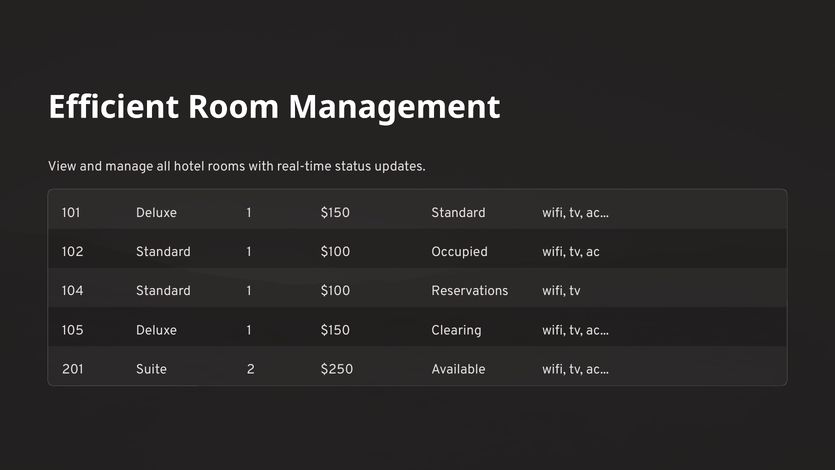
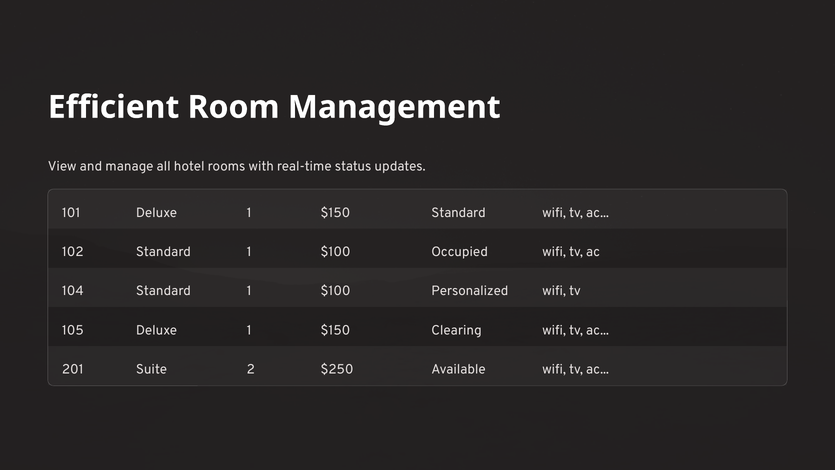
Reservations: Reservations -> Personalized
